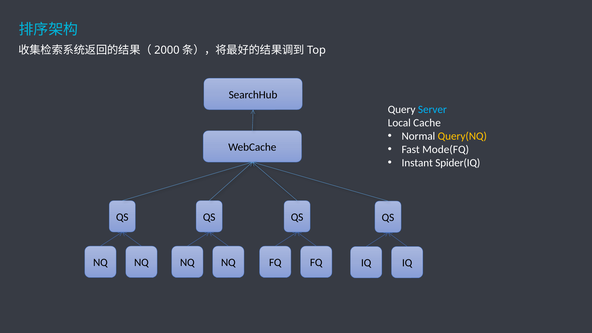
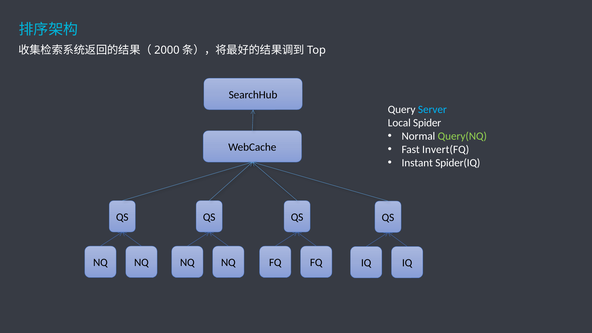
Cache: Cache -> Spider
Query(NQ colour: yellow -> light green
Mode(FQ: Mode(FQ -> Invert(FQ
